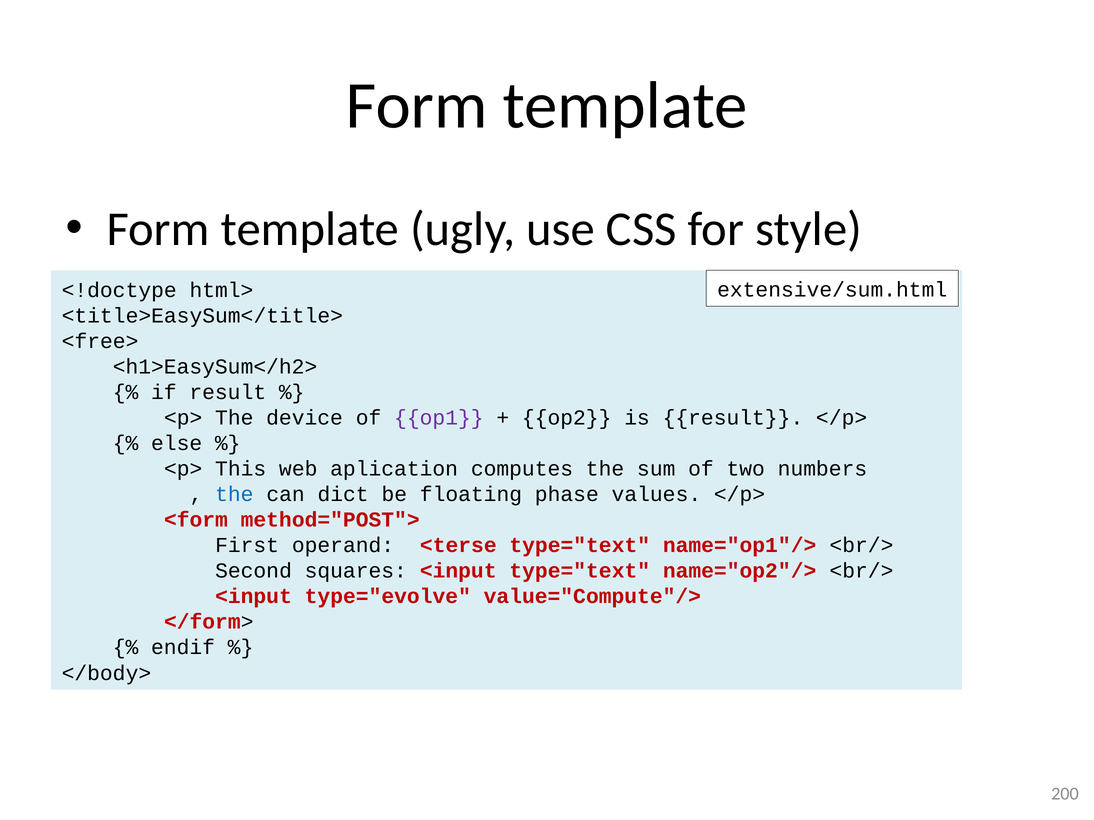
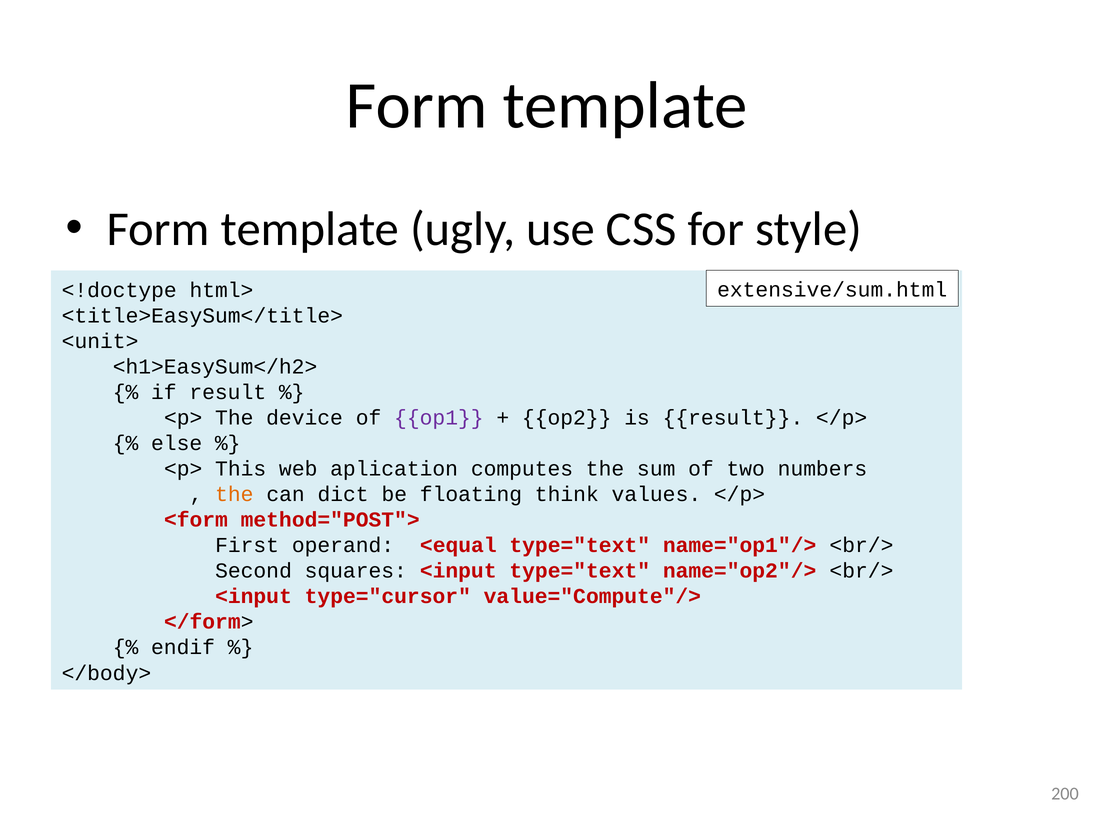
<free>: <free> -> <unit>
the at (234, 495) colour: blue -> orange
phase: phase -> think
<terse: <terse -> <equal
type="evolve: type="evolve -> type="cursor
